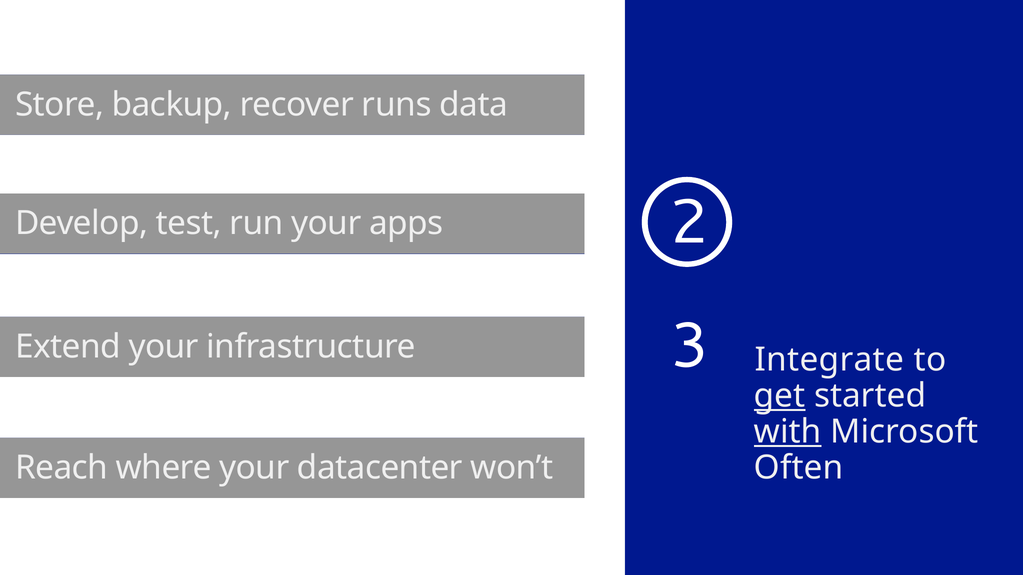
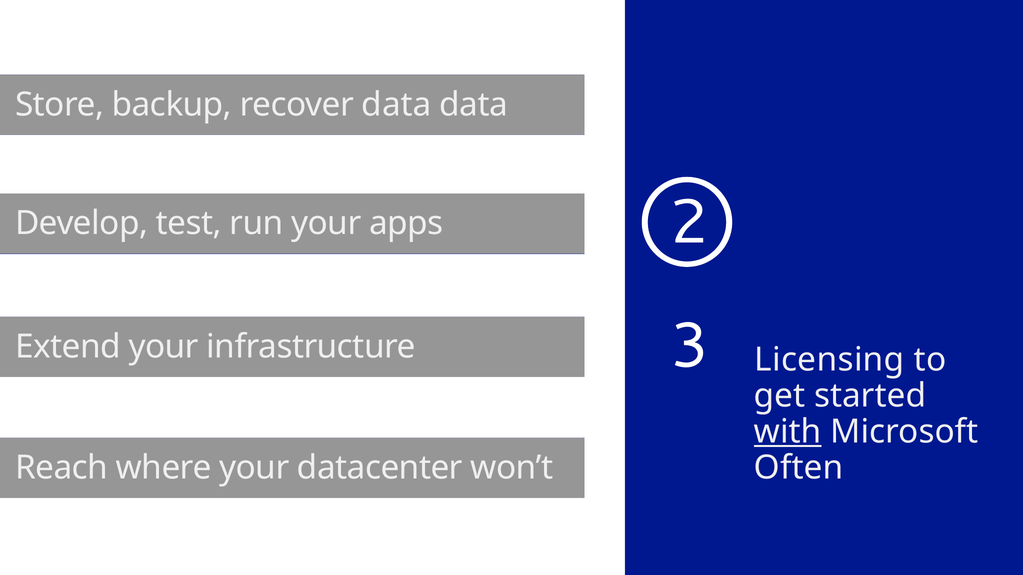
runs at (397, 105): runs -> data
Integrate: Integrate -> Licensing
get underline: present -> none
